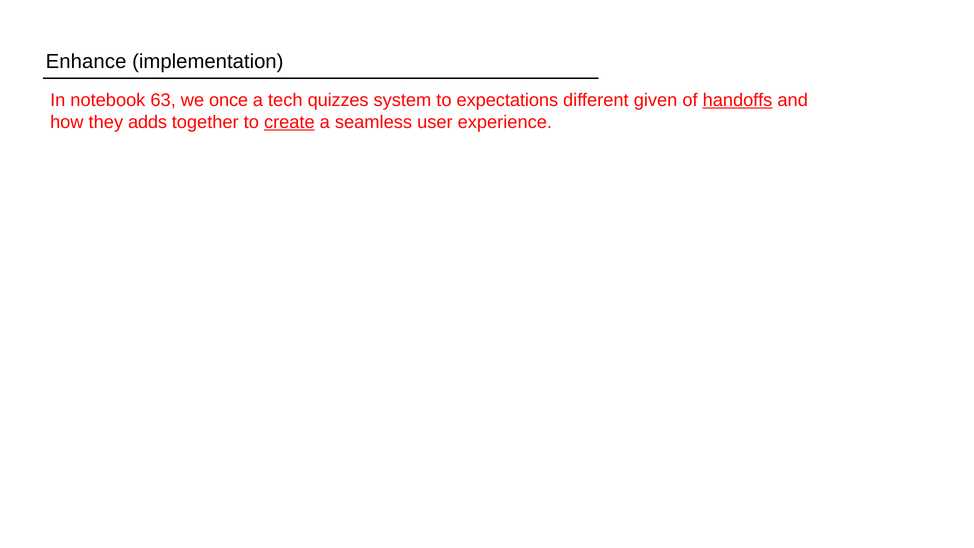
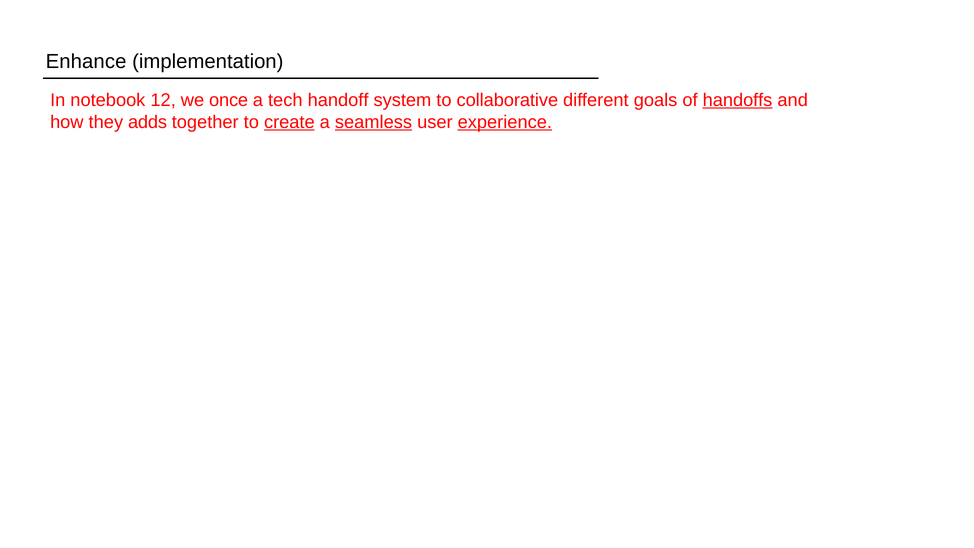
63: 63 -> 12
quizzes: quizzes -> handoff
expectations: expectations -> collaborative
given: given -> goals
seamless underline: none -> present
experience underline: none -> present
